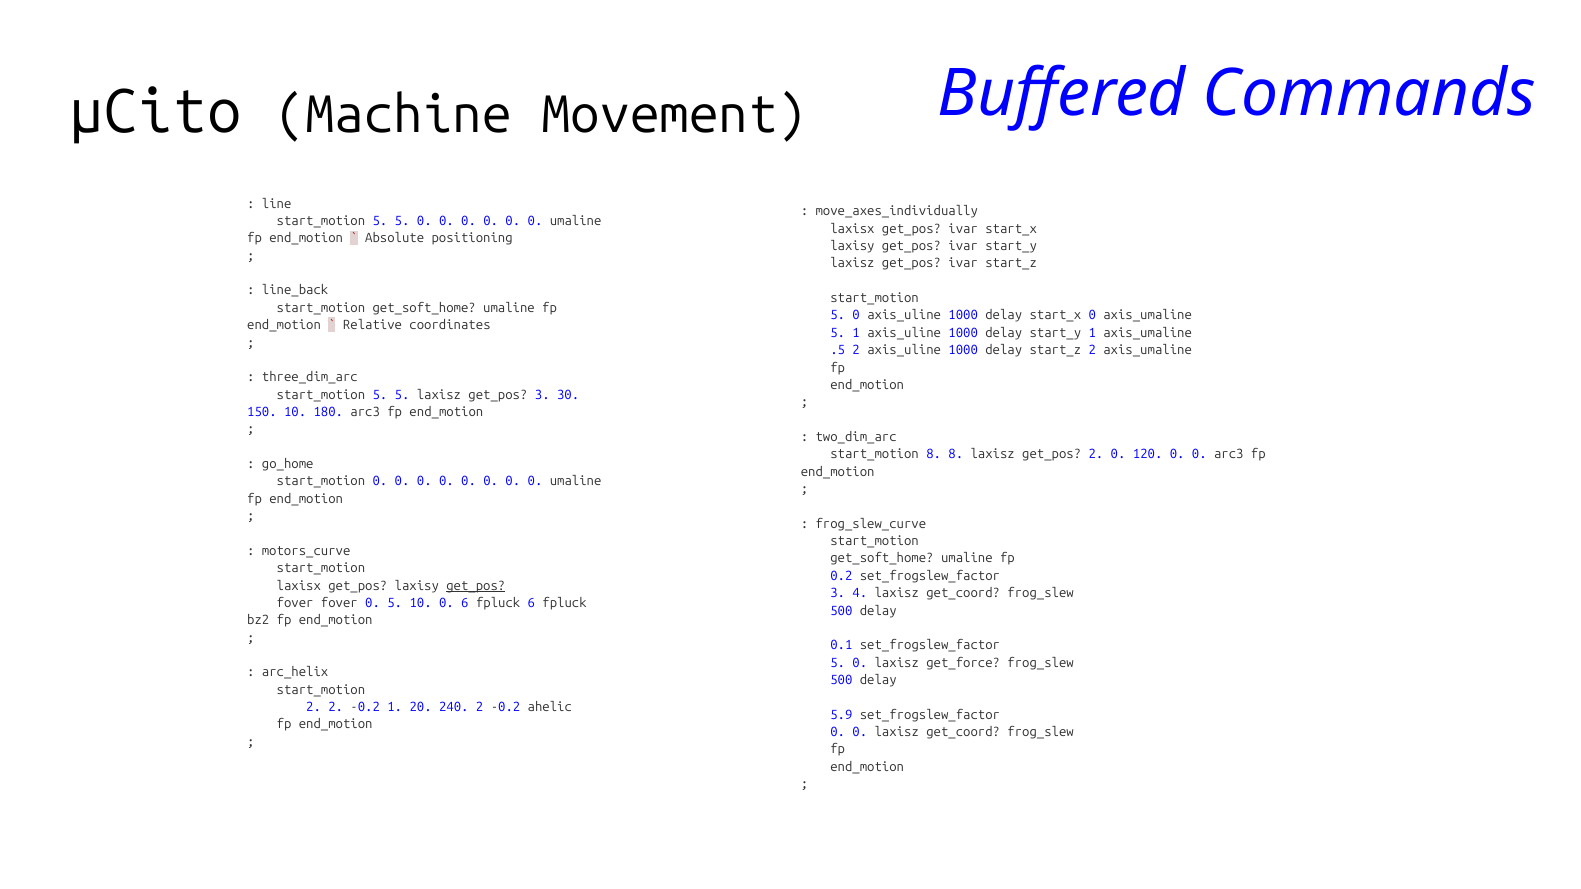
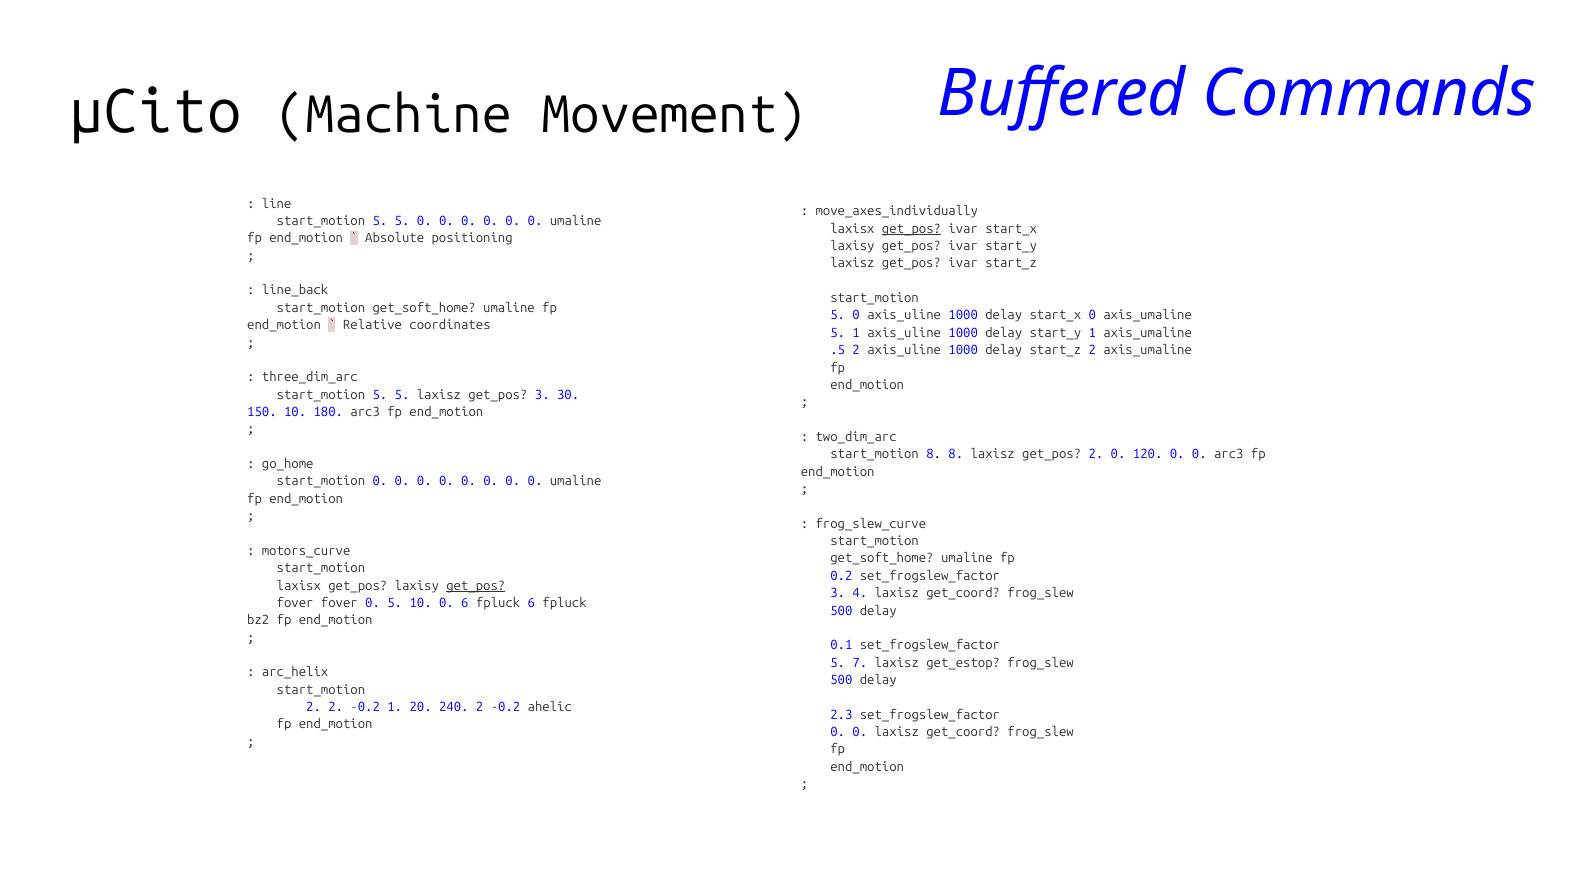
get_pos at (912, 229) underline: none -> present
0 at (860, 663): 0 -> 7
get_force: get_force -> get_estop
5.9: 5.9 -> 2.3
